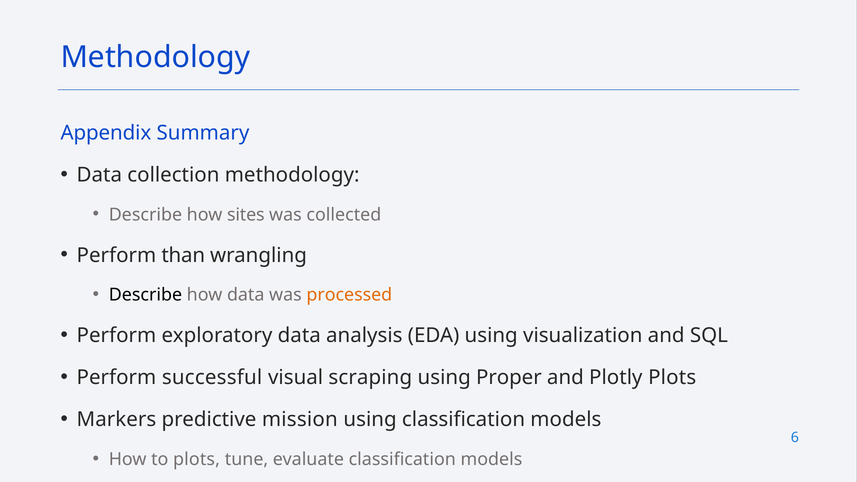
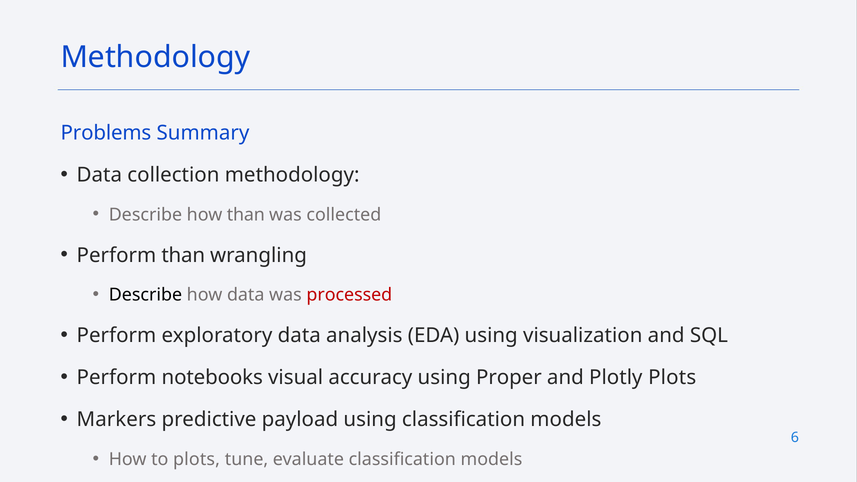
Appendix: Appendix -> Problems
how sites: sites -> than
processed colour: orange -> red
successful: successful -> notebooks
scraping: scraping -> accuracy
mission: mission -> payload
